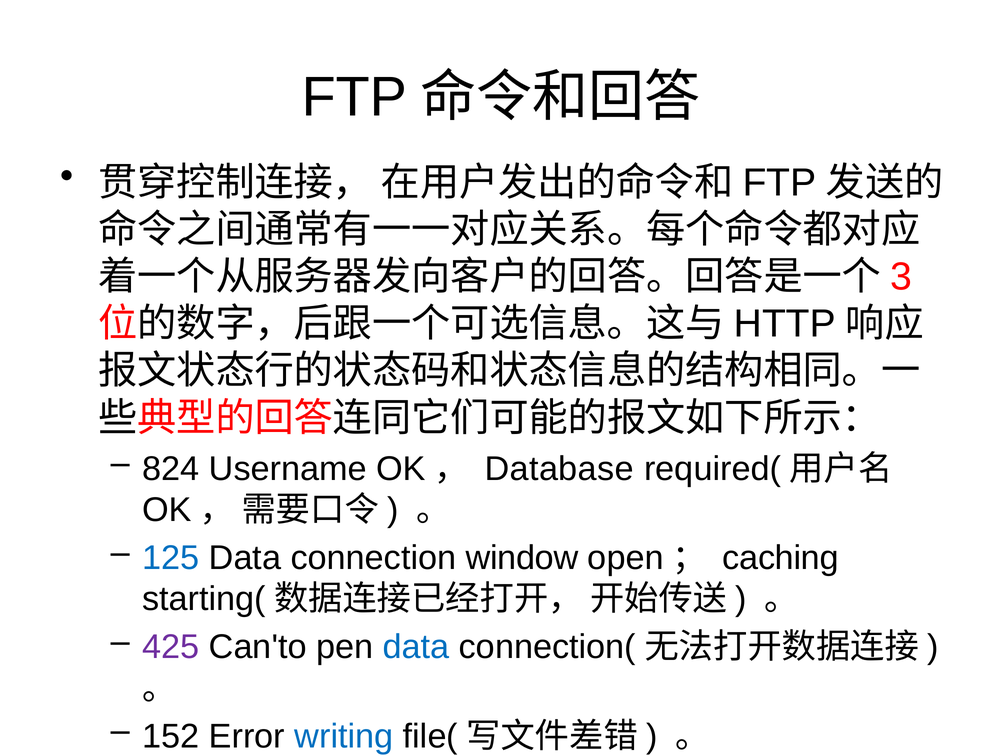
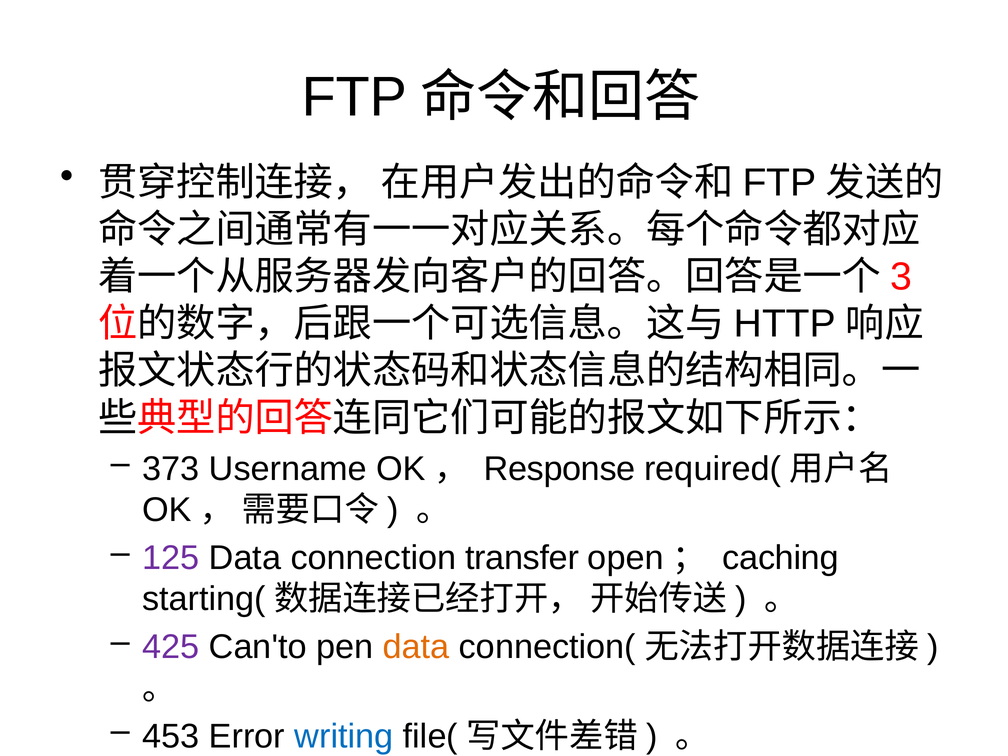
824: 824 -> 373
Database: Database -> Response
125 colour: blue -> purple
window: window -> transfer
data at (416, 647) colour: blue -> orange
152: 152 -> 453
